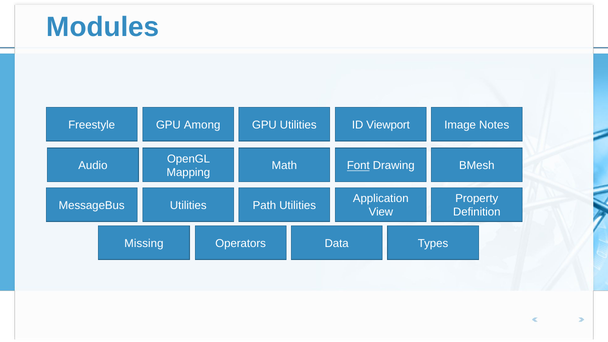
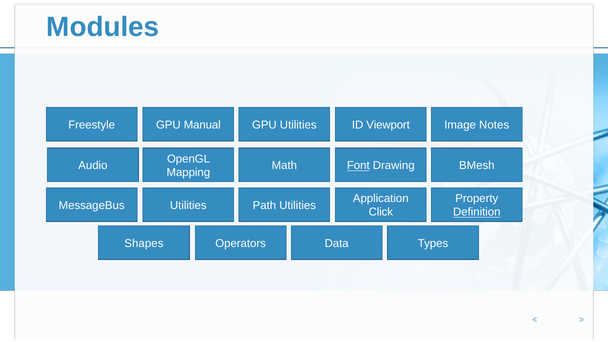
Among: Among -> Manual
View: View -> Click
Definition underline: none -> present
Missing: Missing -> Shapes
